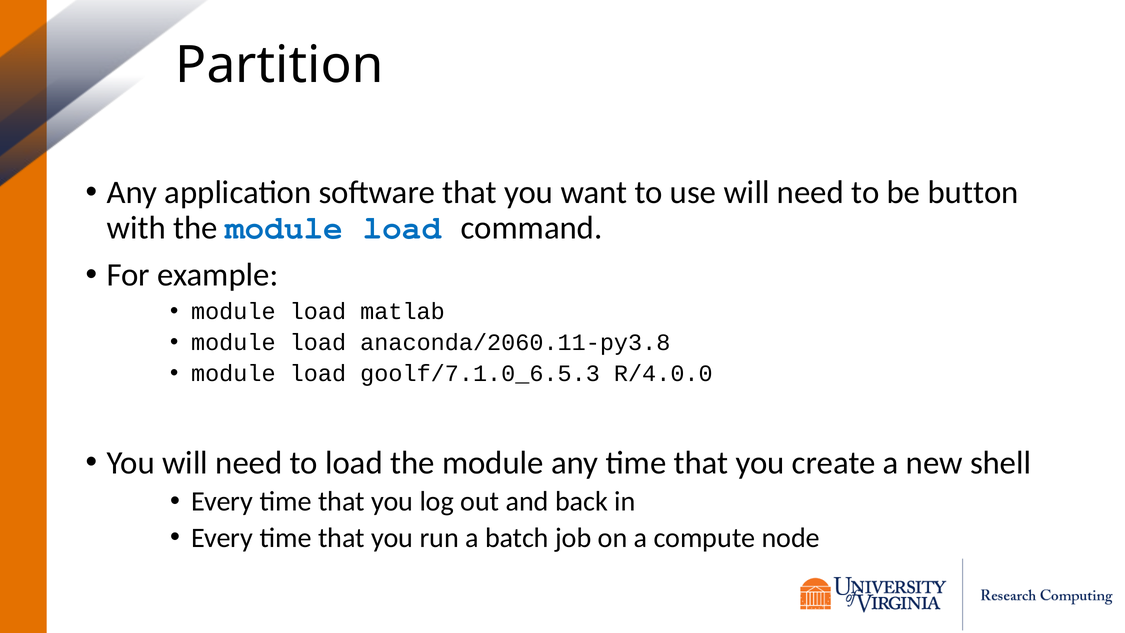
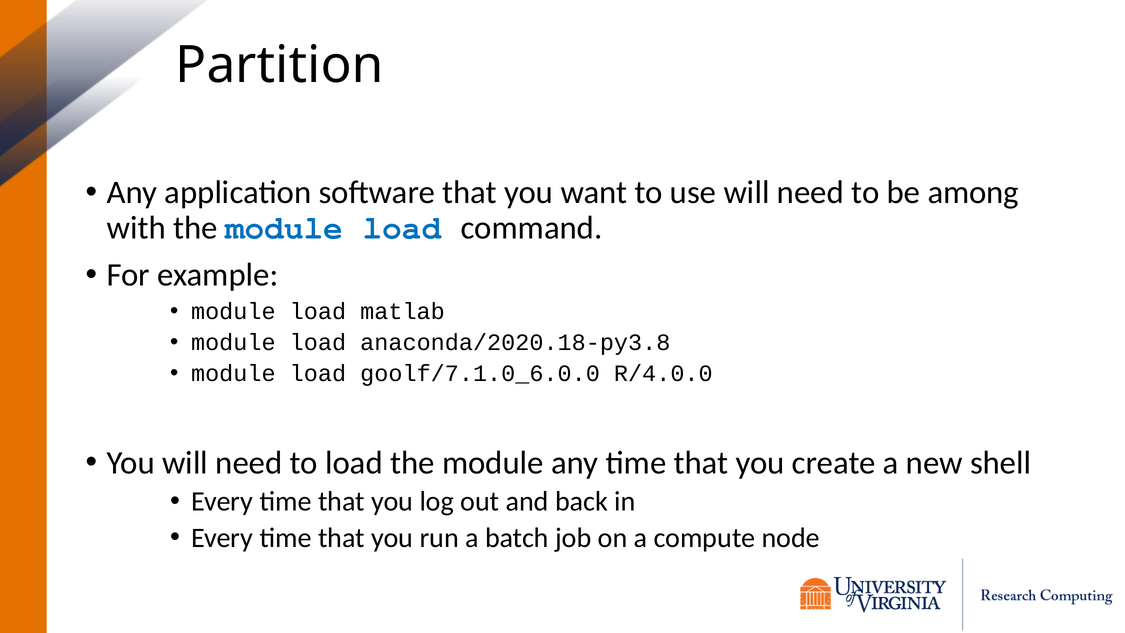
button: button -> among
anaconda/2060.11-py3.8: anaconda/2060.11-py3.8 -> anaconda/2020.18-py3.8
goolf/7.1.0_6.5.3: goolf/7.1.0_6.5.3 -> goolf/7.1.0_6.0.0
